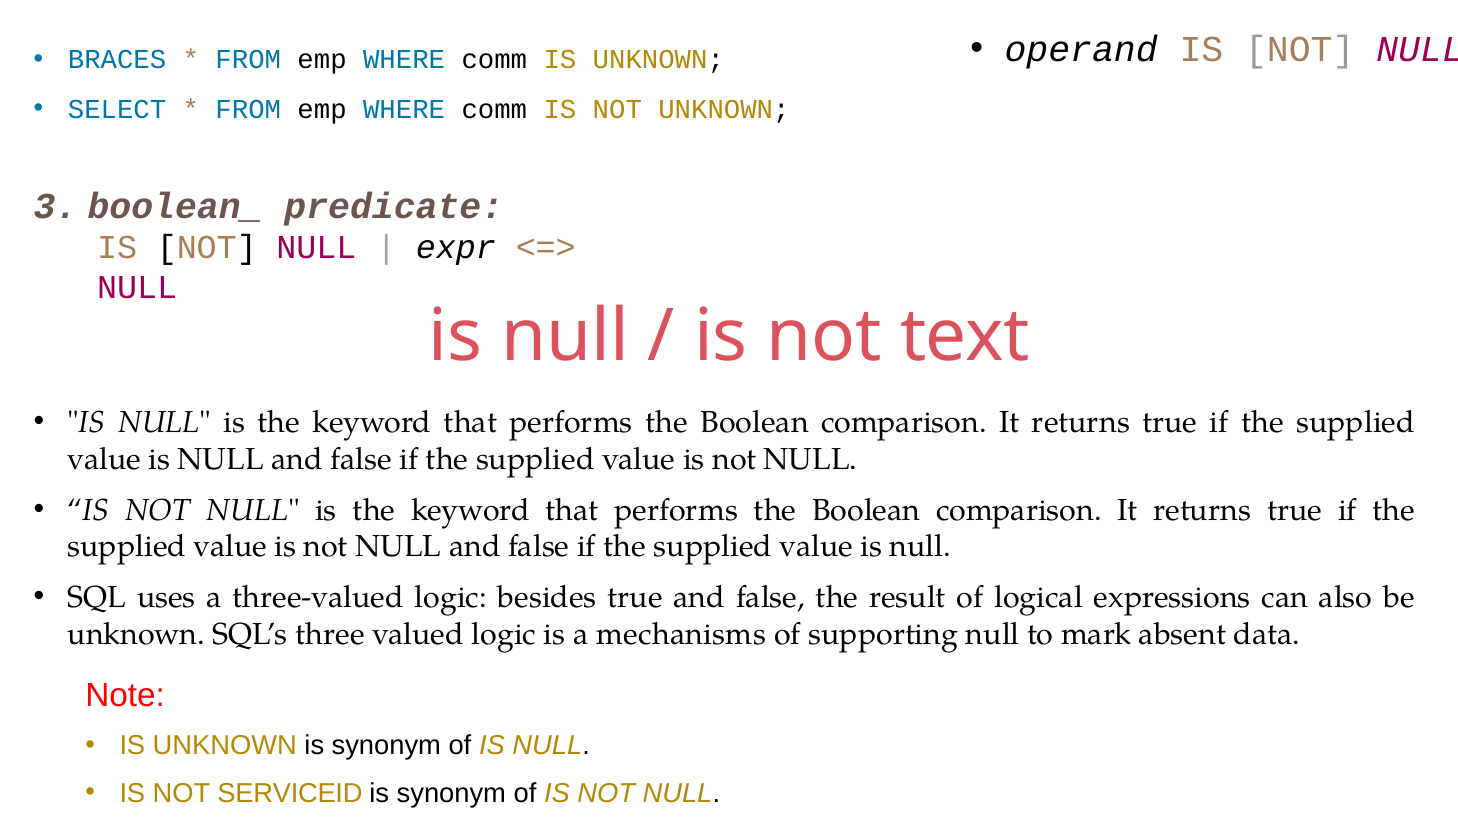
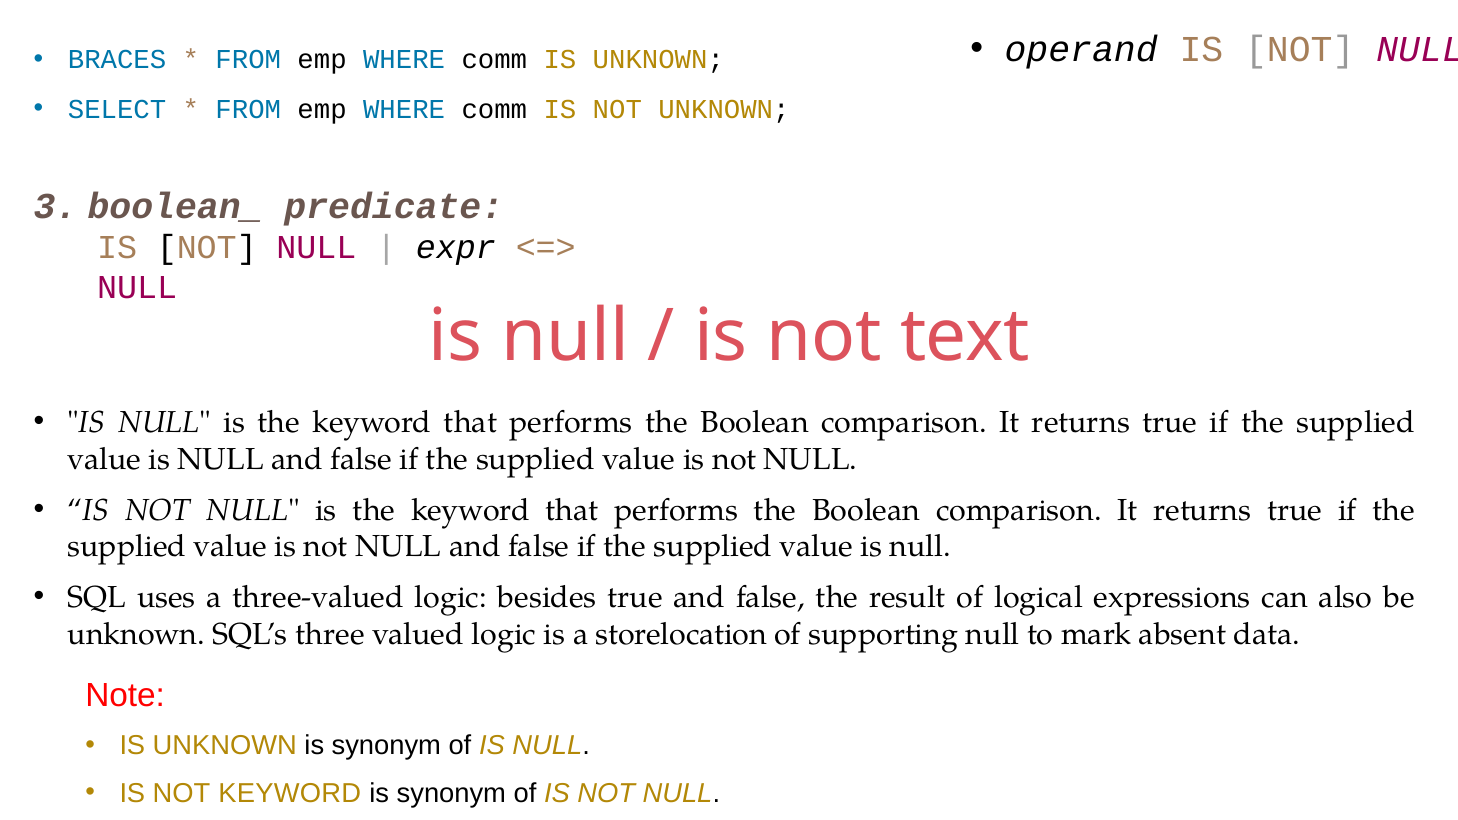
mechanisms: mechanisms -> storelocation
NOT SERVICEID: SERVICEID -> KEYWORD
